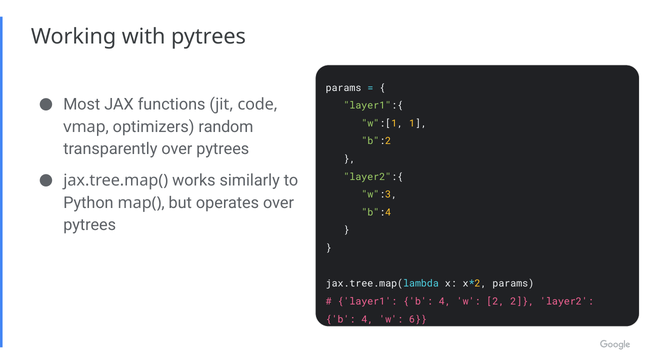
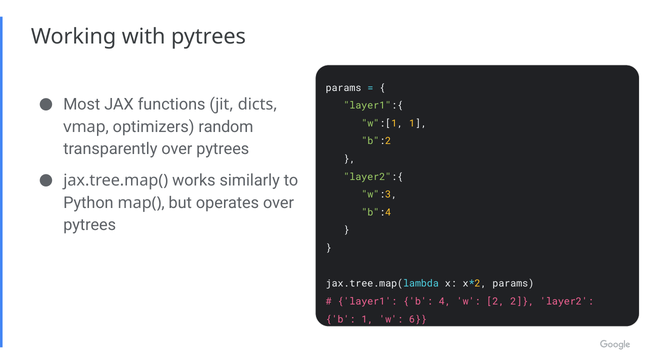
code: code -> dicts
4 at (367, 320): 4 -> 1
